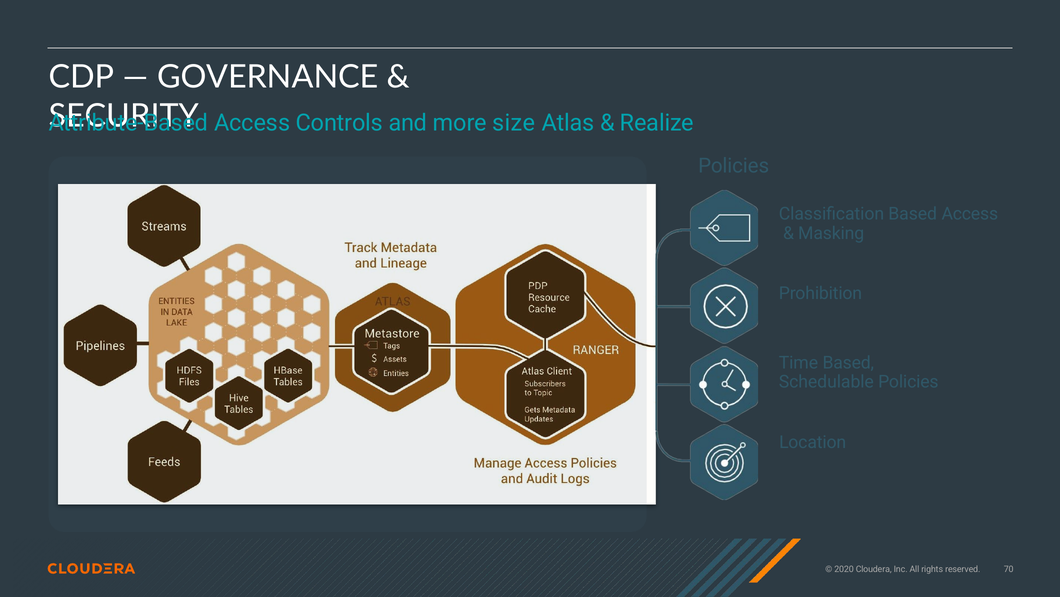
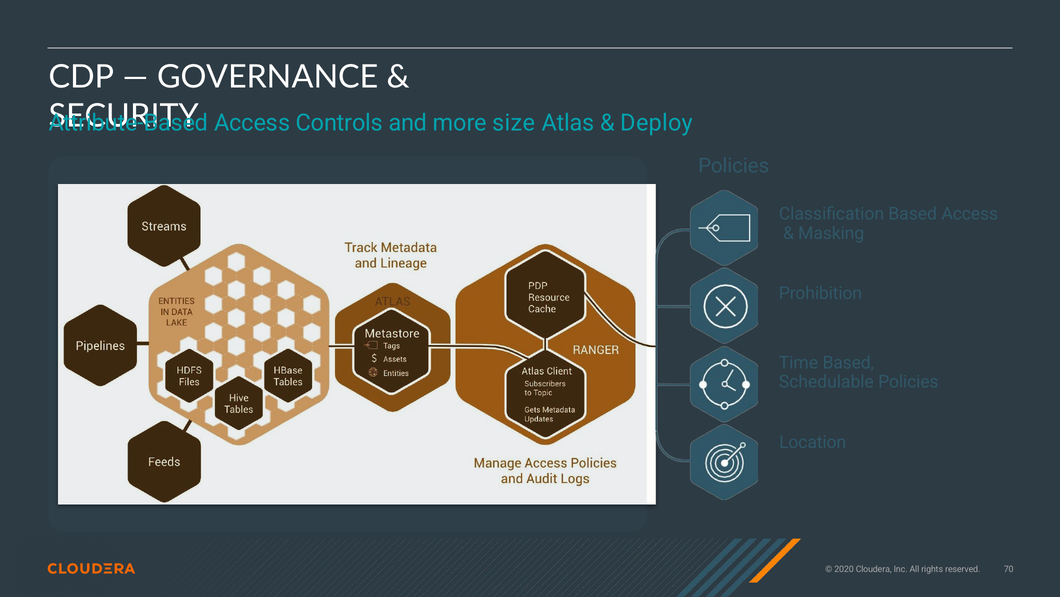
Realize: Realize -> Deploy
